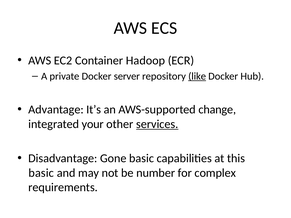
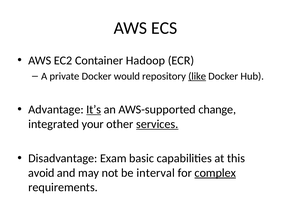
server: server -> would
It’s underline: none -> present
Gone: Gone -> Exam
basic at (41, 173): basic -> avoid
number: number -> interval
complex underline: none -> present
